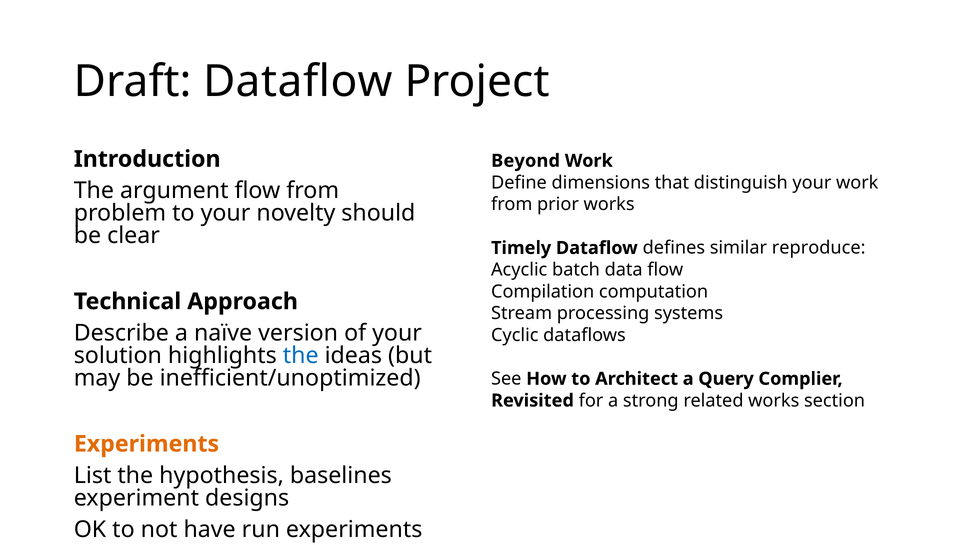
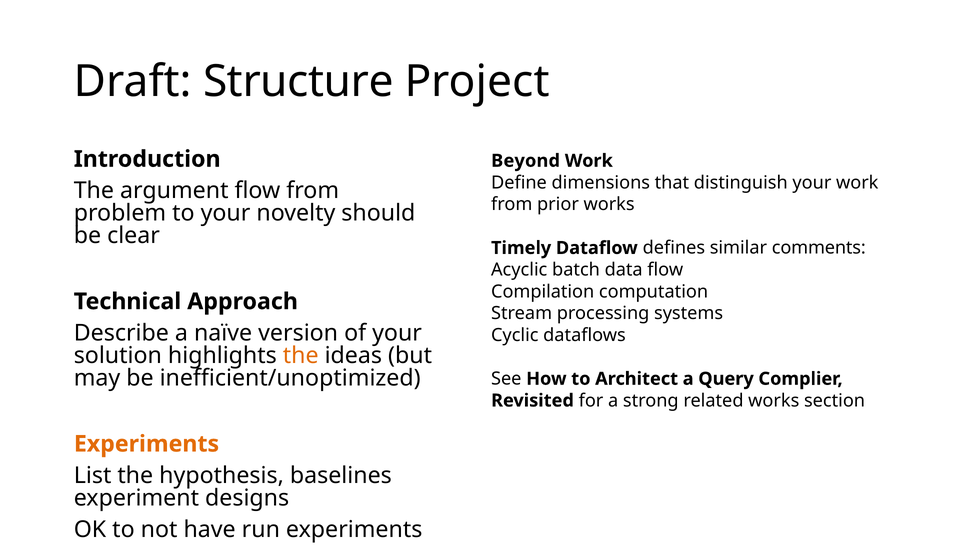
Draft Dataflow: Dataflow -> Structure
reproduce: reproduce -> comments
the at (301, 355) colour: blue -> orange
